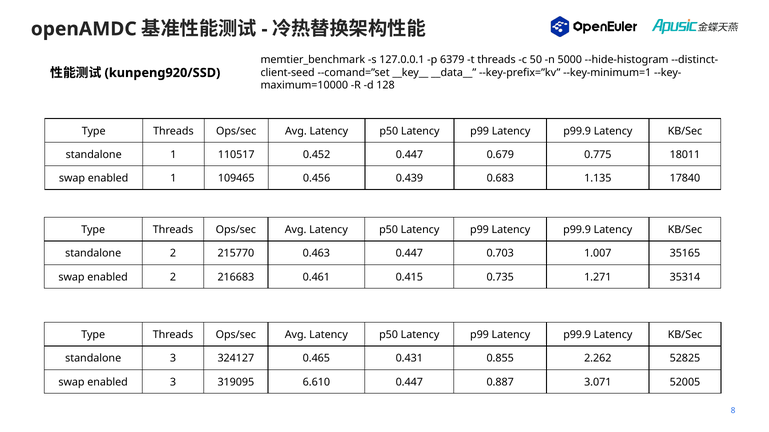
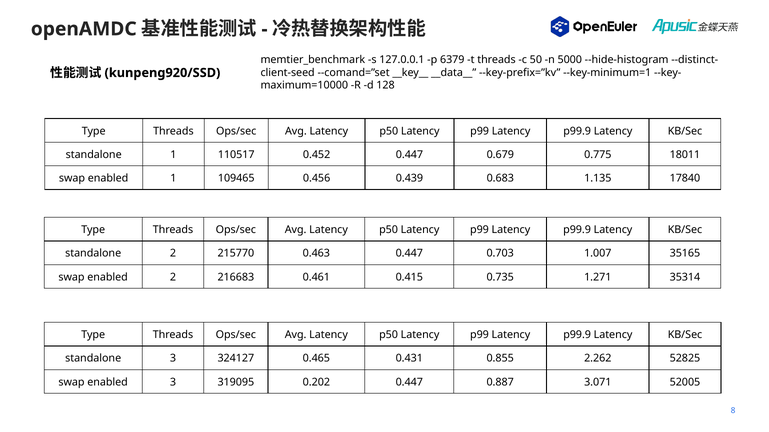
6.610: 6.610 -> 0.202
